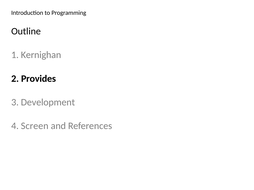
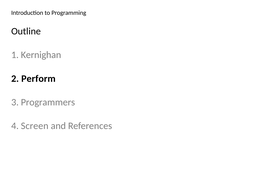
Provides: Provides -> Perform
Development: Development -> Programmers
